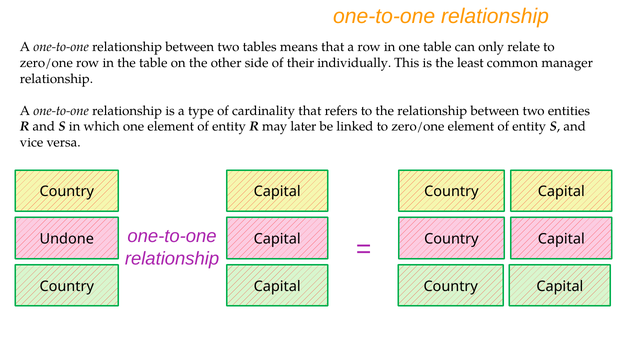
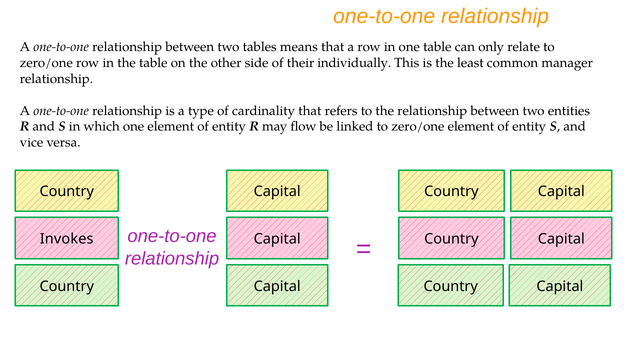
later: later -> flow
Undone: Undone -> Invokes
